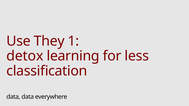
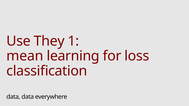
detox: detox -> mean
less: less -> loss
